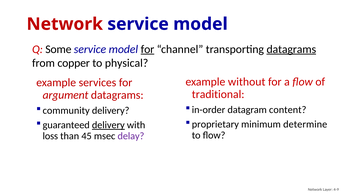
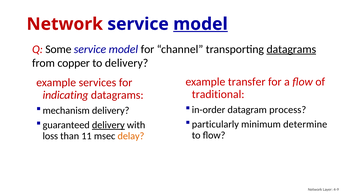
model at (200, 24) underline: none -> present
for at (148, 49) underline: present -> none
to physical: physical -> delivery
without: without -> transfer
argument: argument -> indicating
content: content -> process
community: community -> mechanism
proprietary: proprietary -> particularly
45: 45 -> 11
delay colour: purple -> orange
